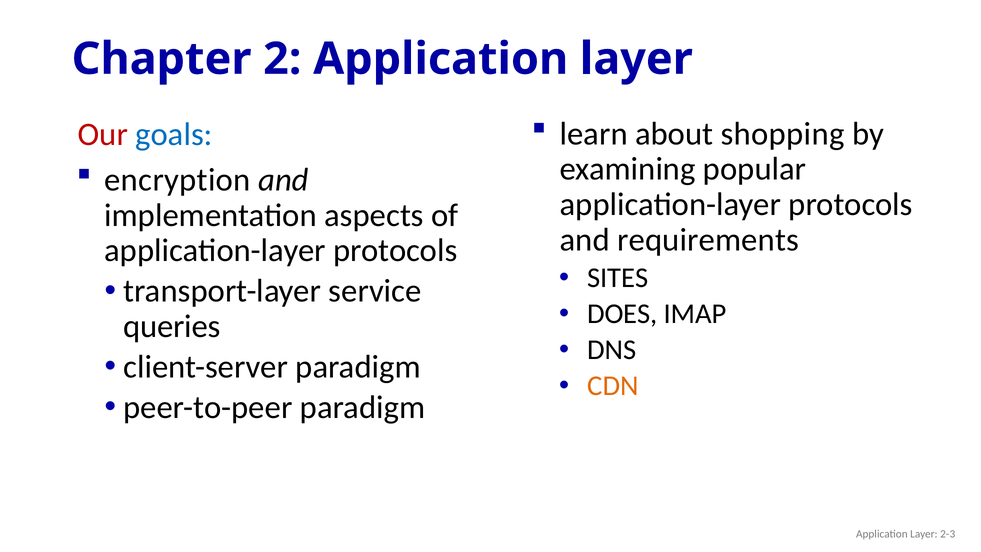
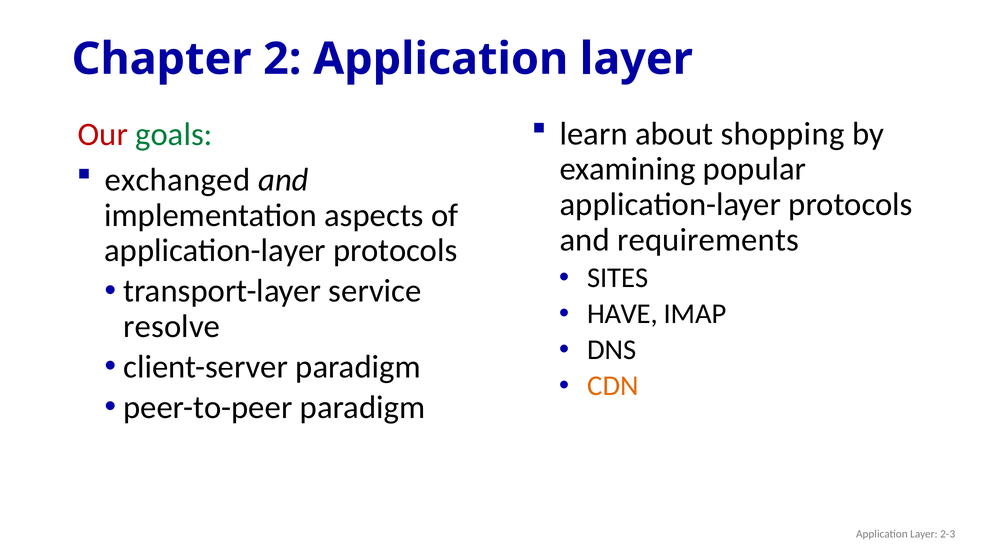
goals colour: blue -> green
encryption: encryption -> exchanged
DOES: DOES -> HAVE
queries: queries -> resolve
